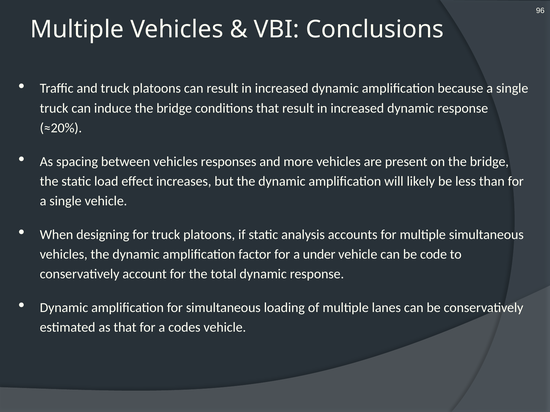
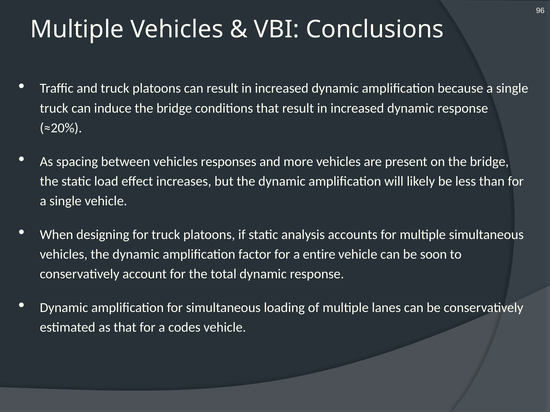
under: under -> entire
code: code -> soon
